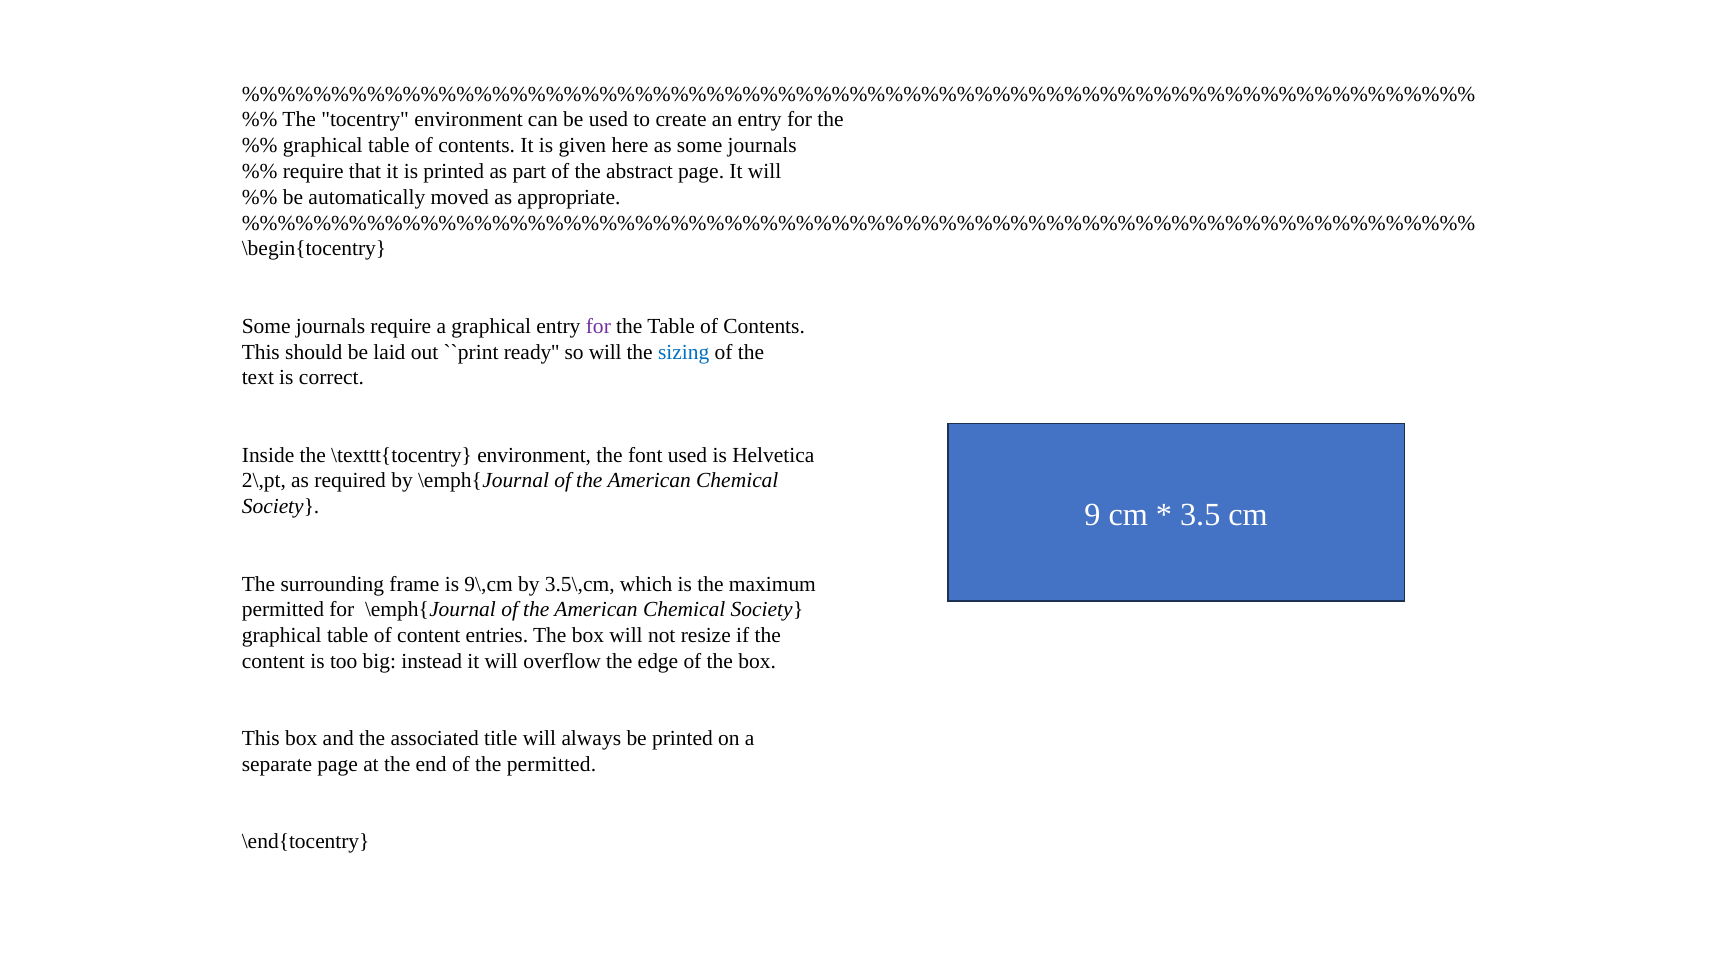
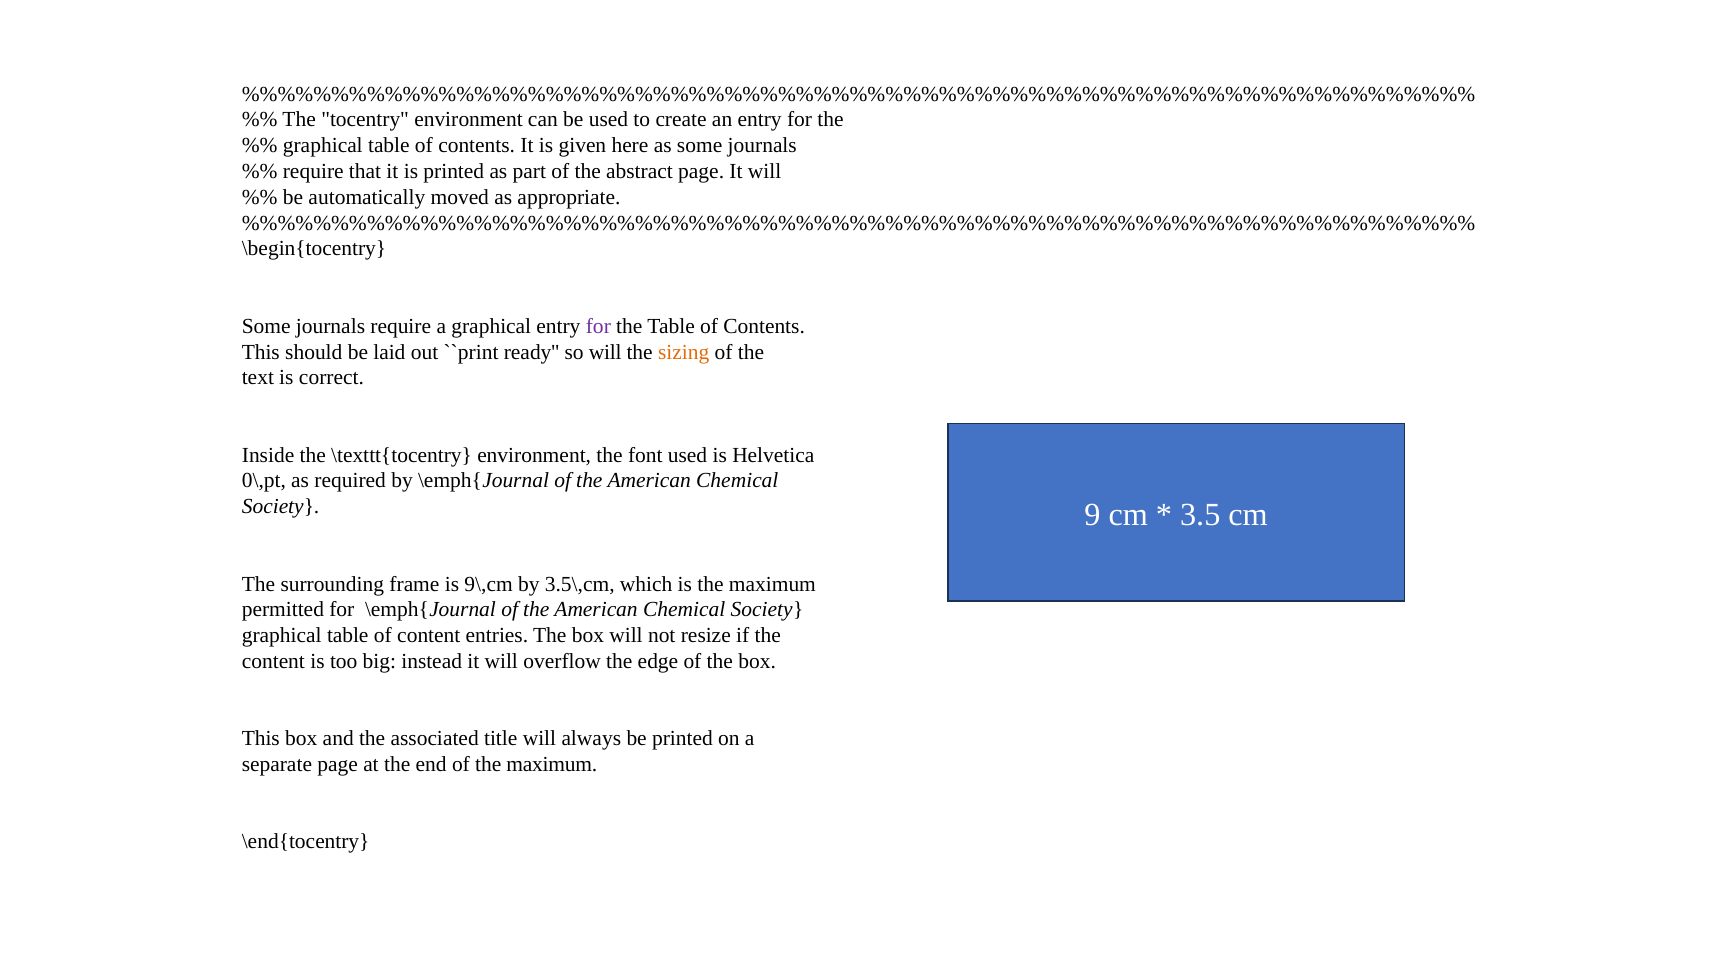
sizing colour: blue -> orange
2\,pt: 2\,pt -> 0\,pt
of the permitted: permitted -> maximum
